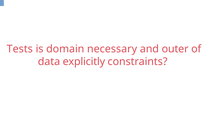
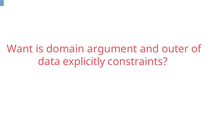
Tests: Tests -> Want
necessary: necessary -> argument
